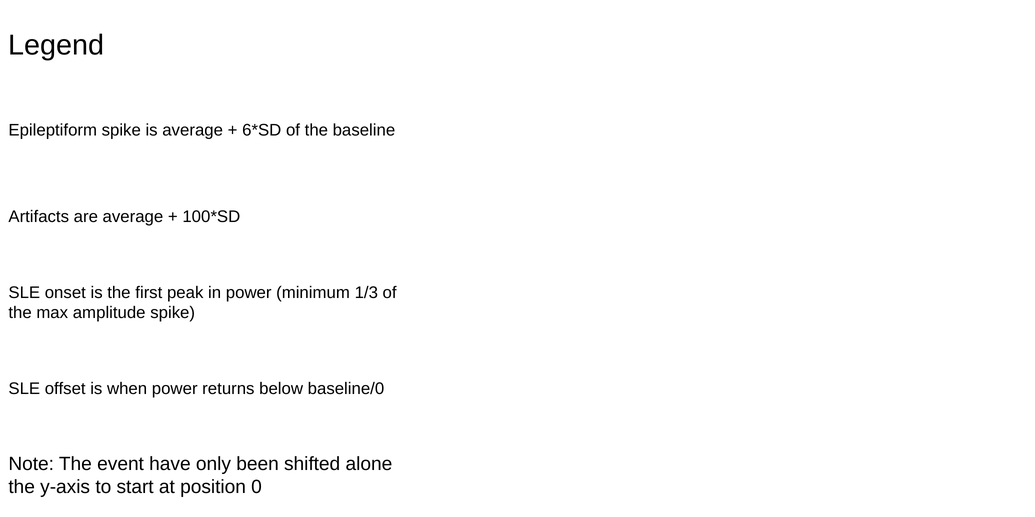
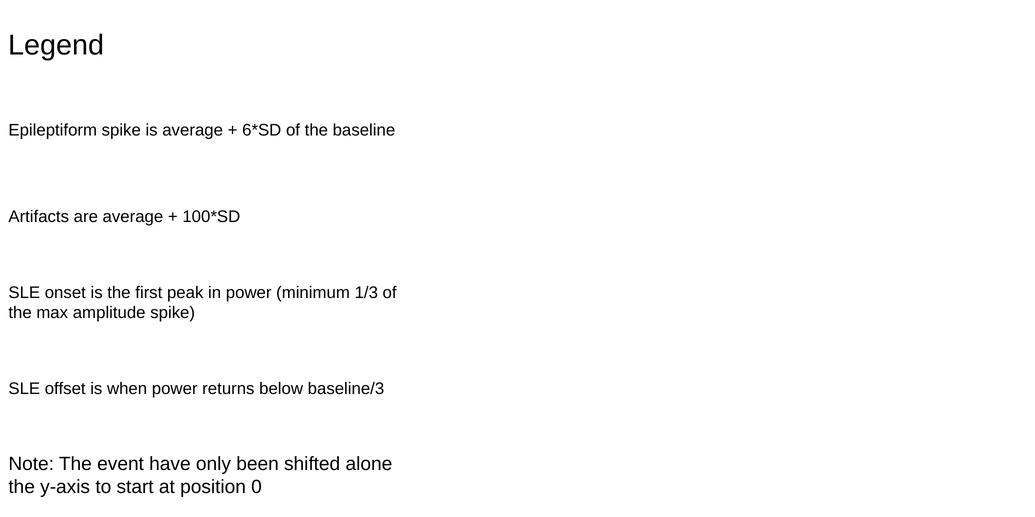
baseline/0: baseline/0 -> baseline/3
